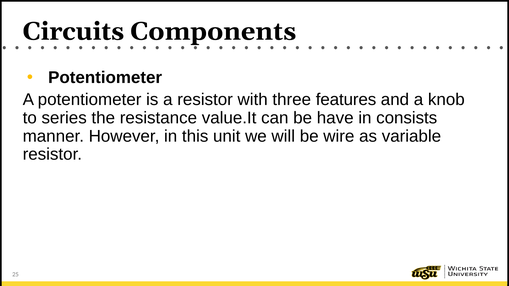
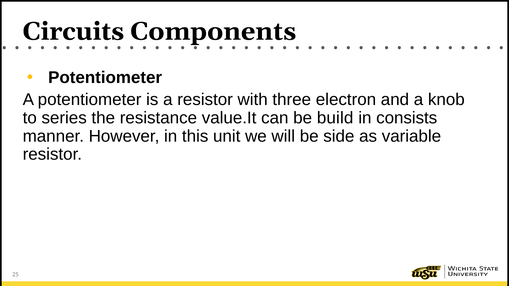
features: features -> electron
have: have -> build
wire: wire -> side
